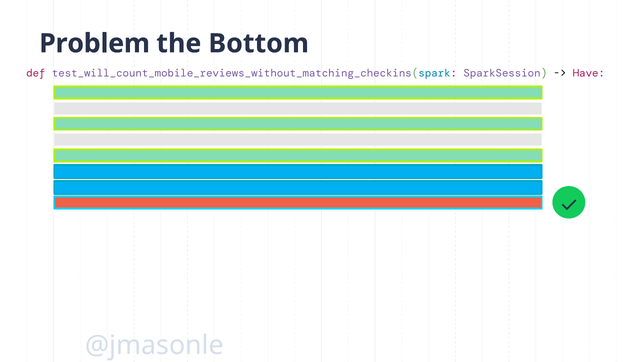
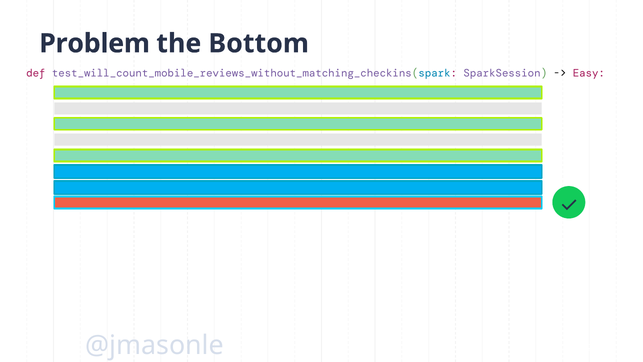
Have: Have -> Easy
